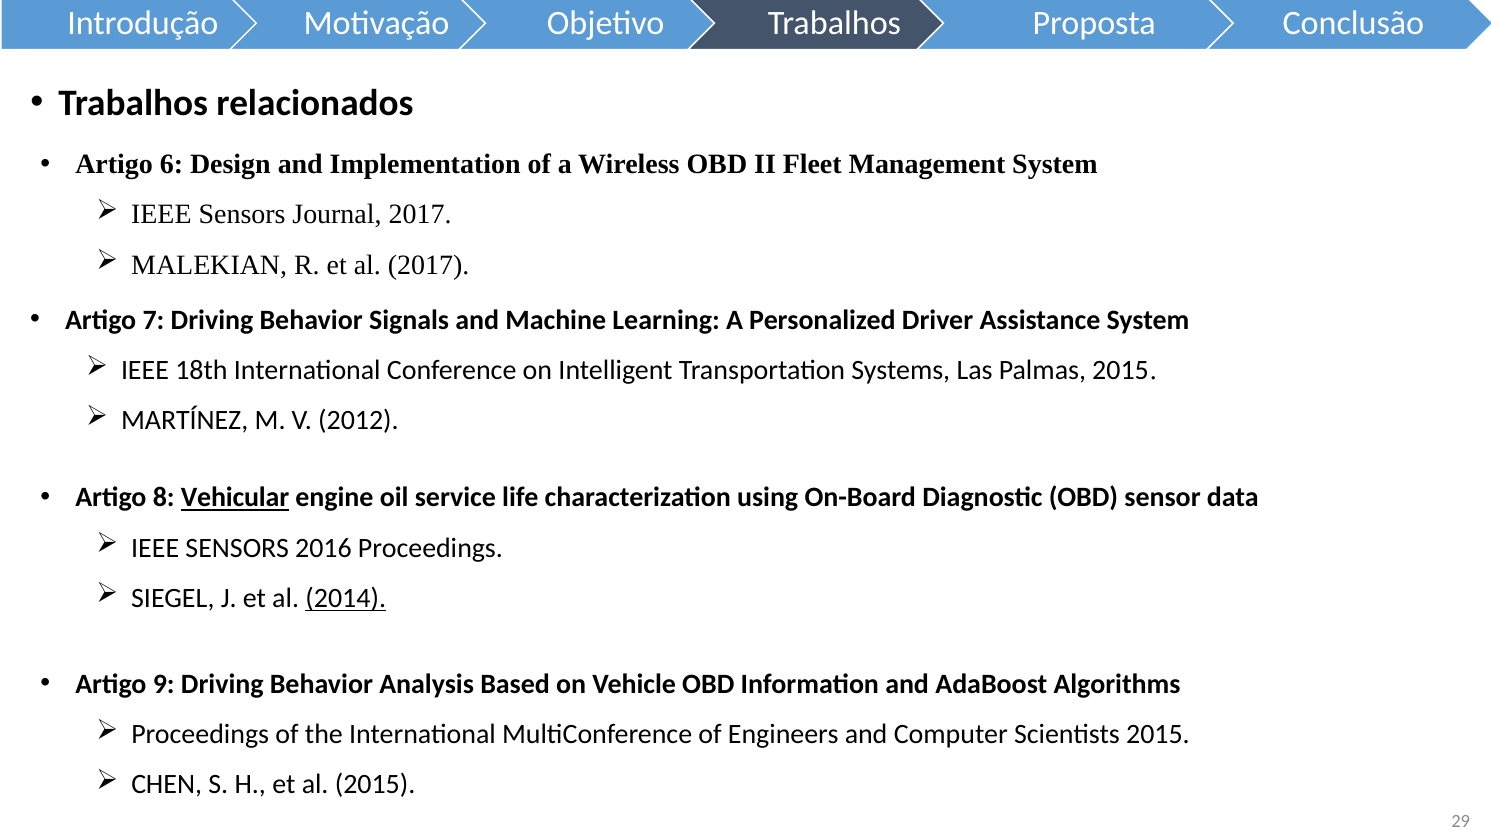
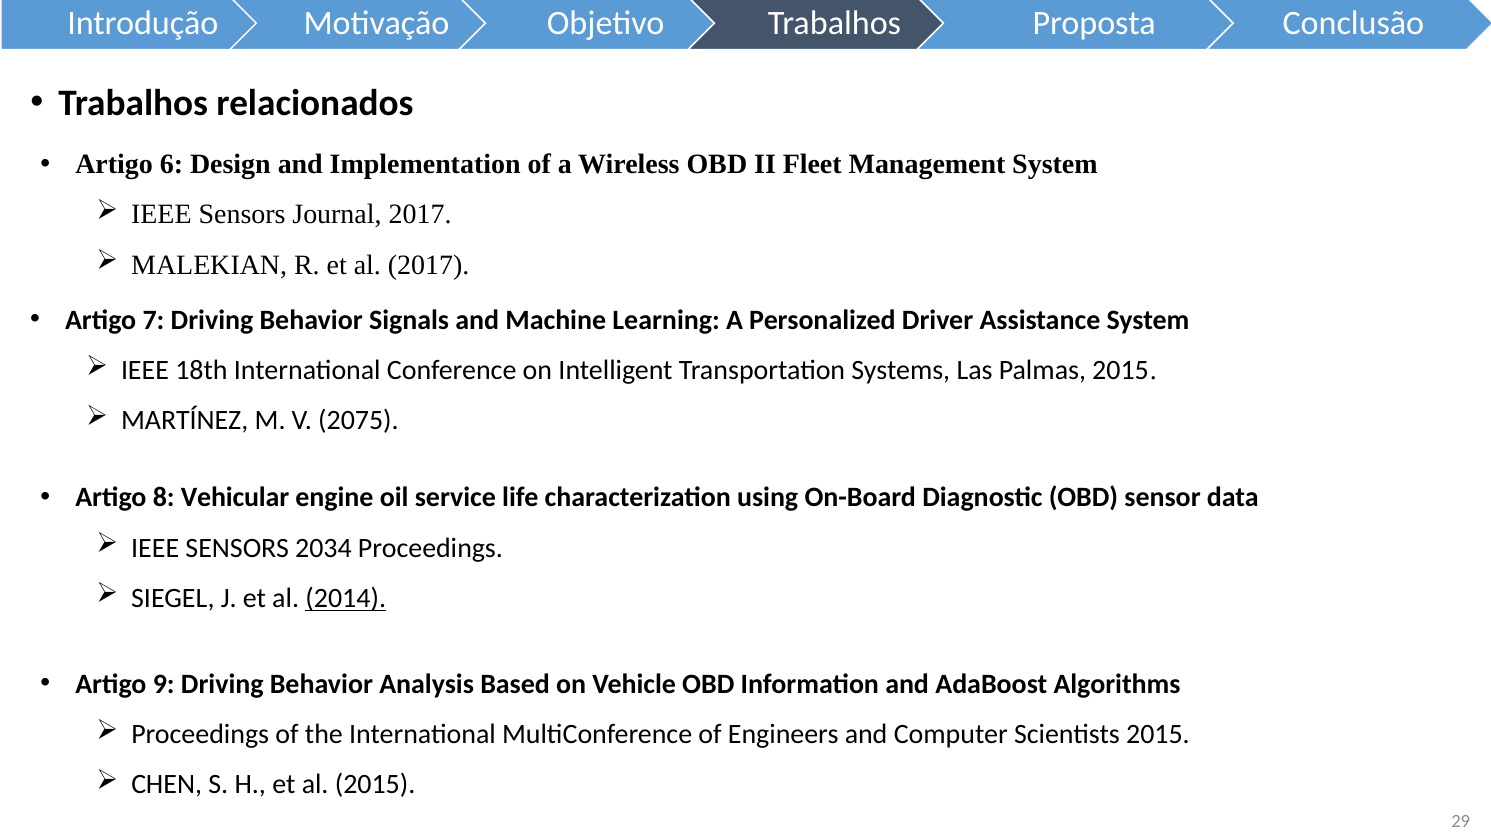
2012: 2012 -> 2075
Vehicular underline: present -> none
2016: 2016 -> 2034
